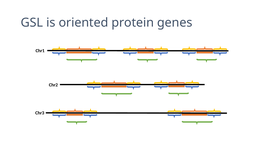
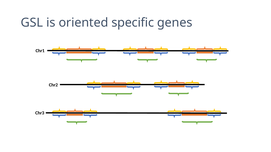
protein: protein -> specific
